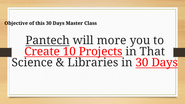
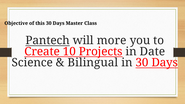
That: That -> Date
Libraries: Libraries -> Bilingual
